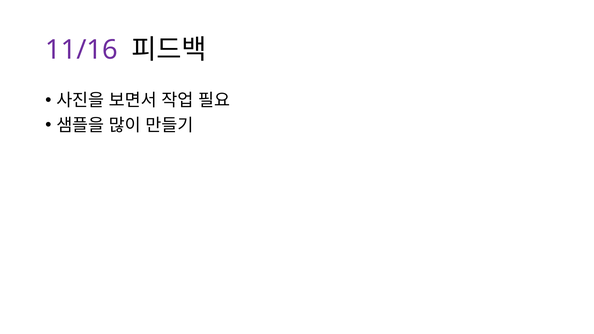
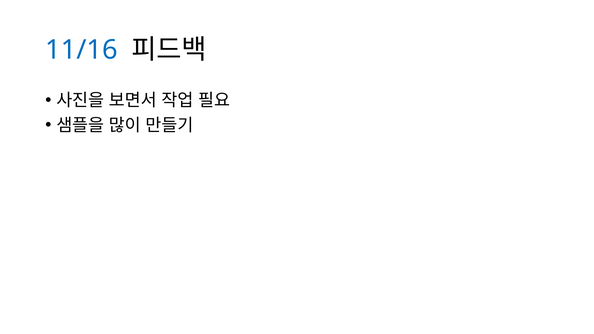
11/16 colour: purple -> blue
